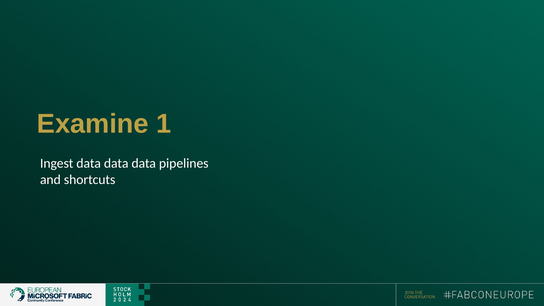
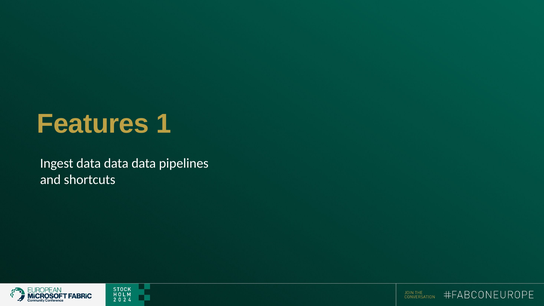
Examine: Examine -> Features
